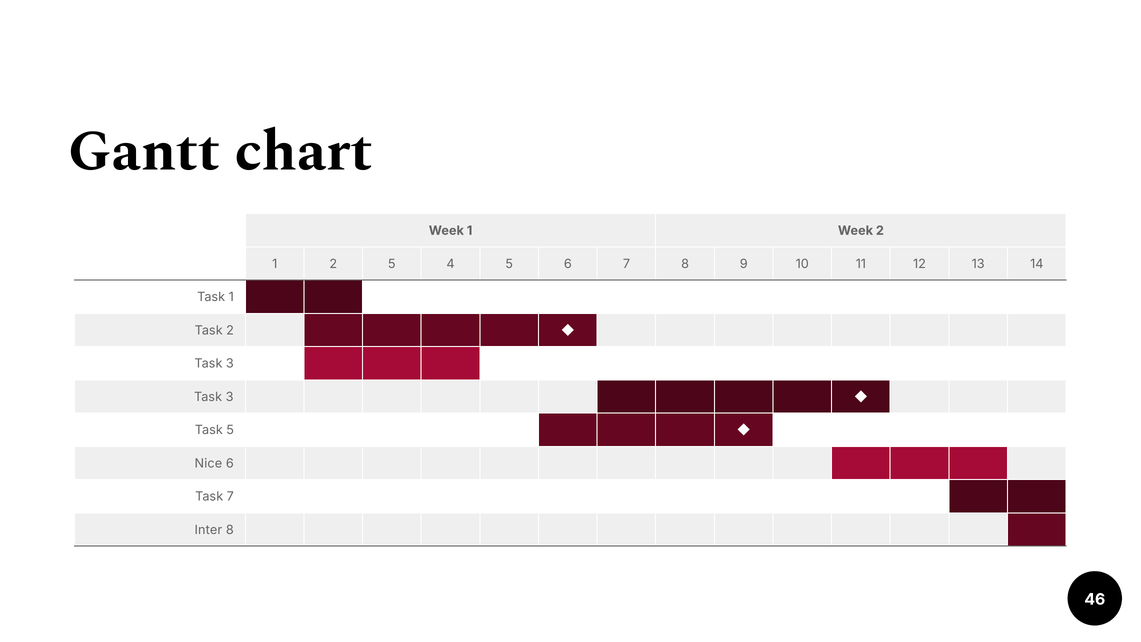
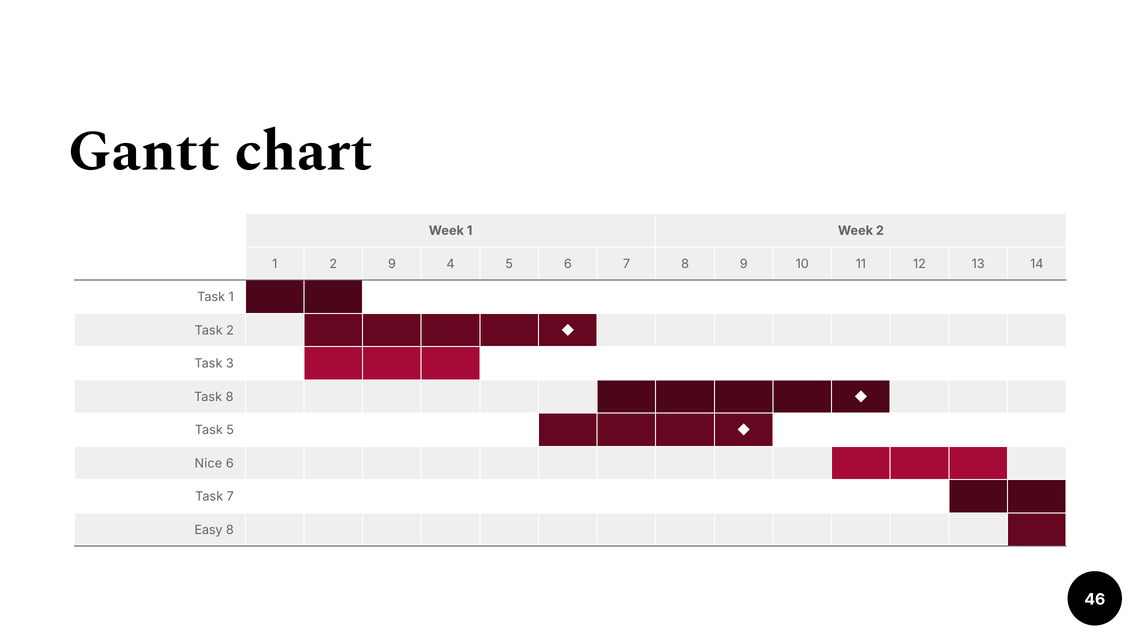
2 5: 5 -> 9
3 at (230, 397): 3 -> 8
Inter: Inter -> Easy
